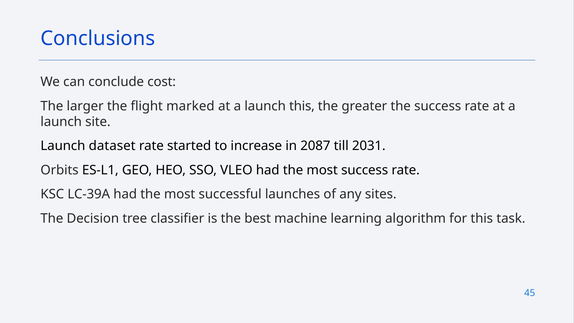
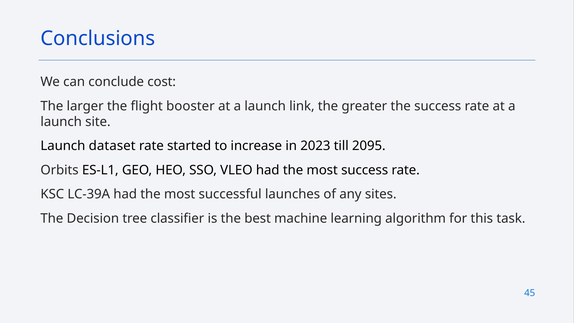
marked: marked -> booster
launch this: this -> link
2087: 2087 -> 2023
2031: 2031 -> 2095
